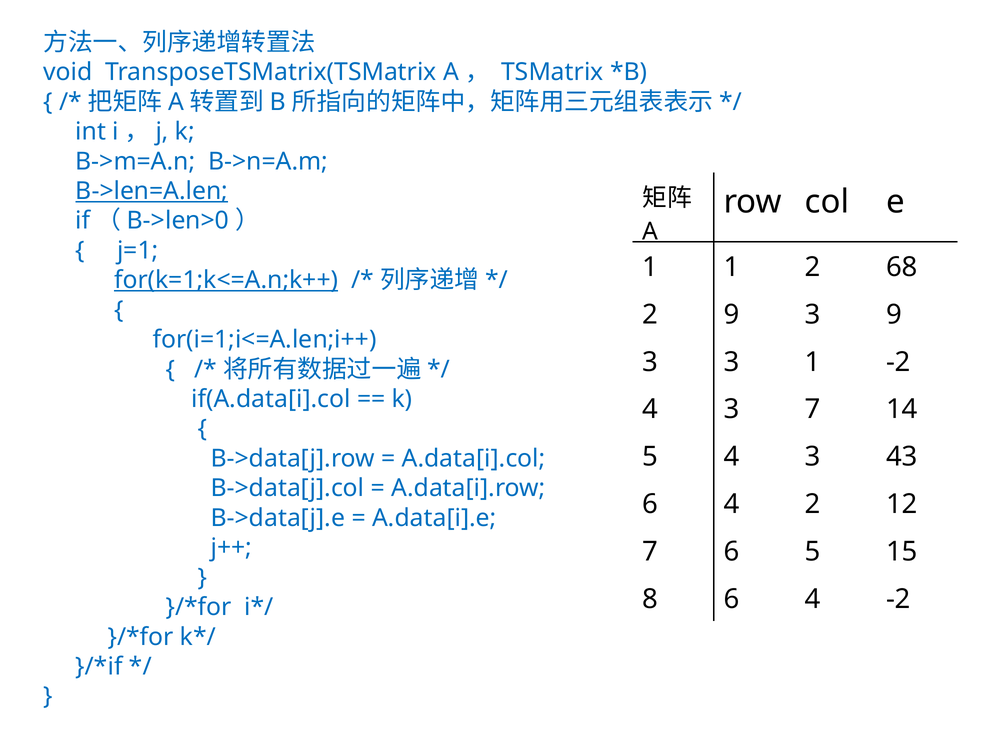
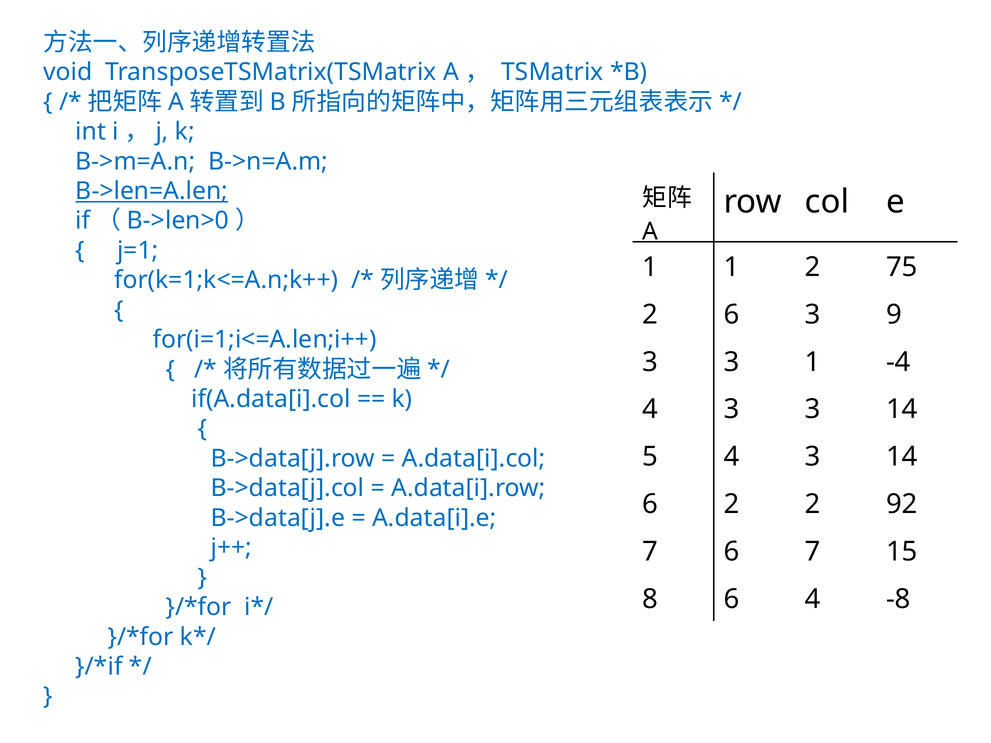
68: 68 -> 75
for(k=1;k<=A.n;k++ underline: present -> none
2 9: 9 -> 6
1 -2: -2 -> -4
4 3 7: 7 -> 3
4 3 43: 43 -> 14
4 at (731, 504): 4 -> 2
12: 12 -> 92
6 5: 5 -> 7
4 -2: -2 -> -8
